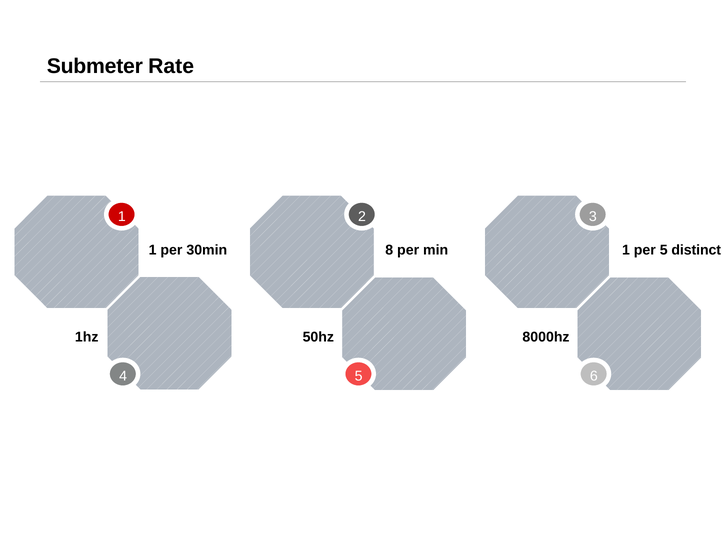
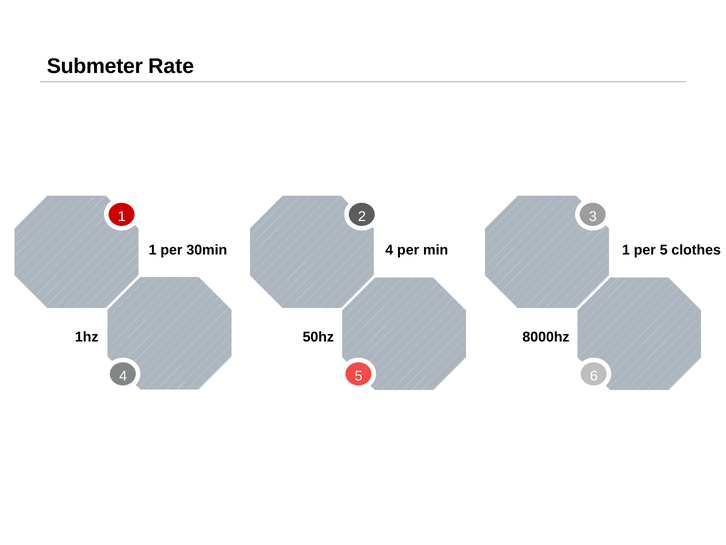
30min 8: 8 -> 4
distinct: distinct -> clothes
